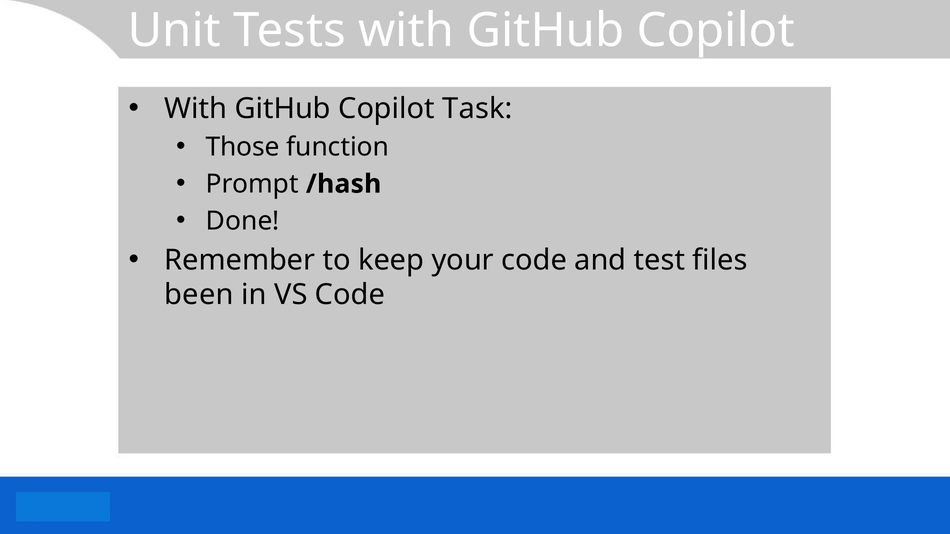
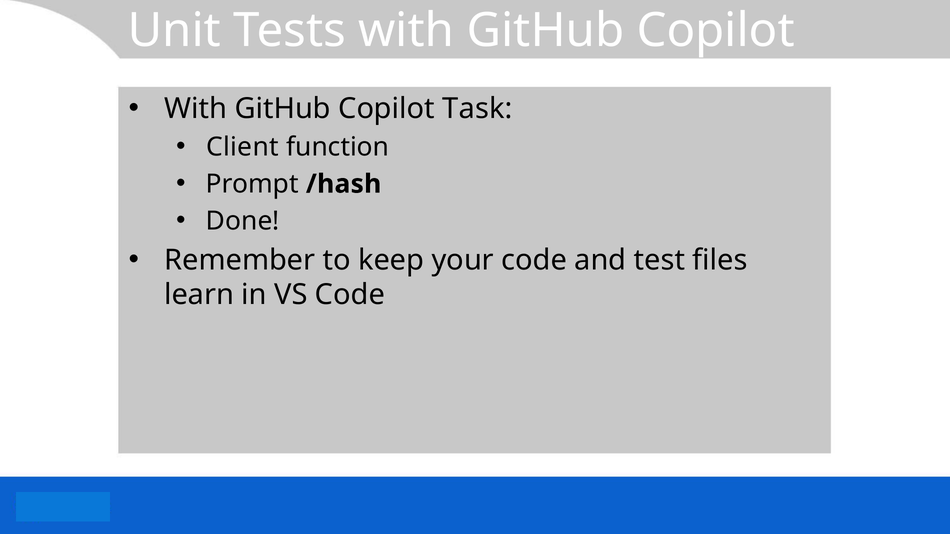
Those: Those -> Client
been: been -> learn
